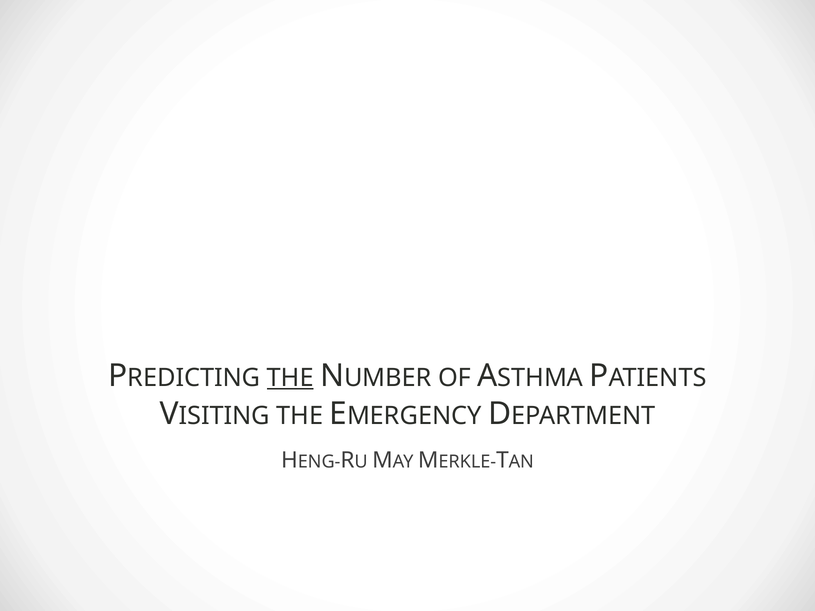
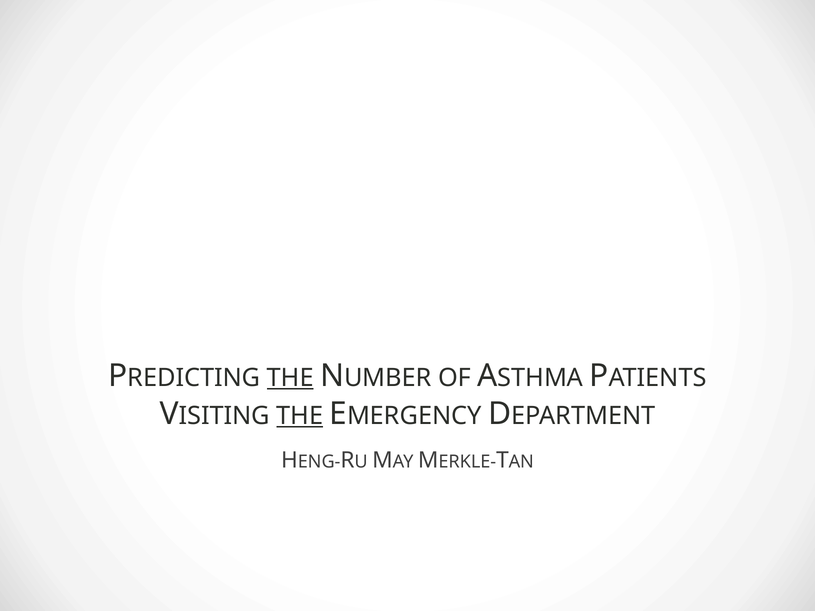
THE at (300, 416) underline: none -> present
